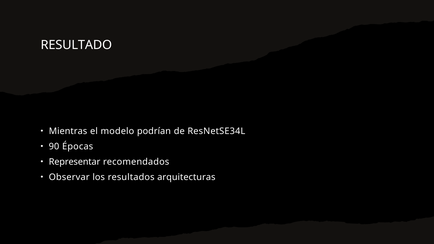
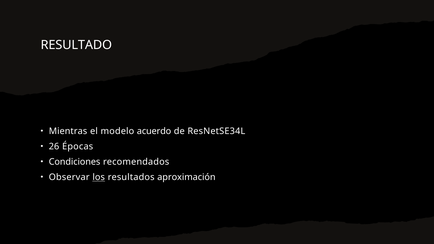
podrían: podrían -> acuerdo
90: 90 -> 26
Representar: Representar -> Condiciones
los underline: none -> present
arquitecturas: arquitecturas -> aproximación
